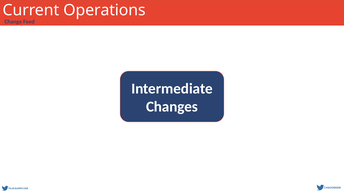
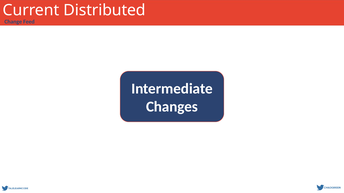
Operations: Operations -> Distributed
